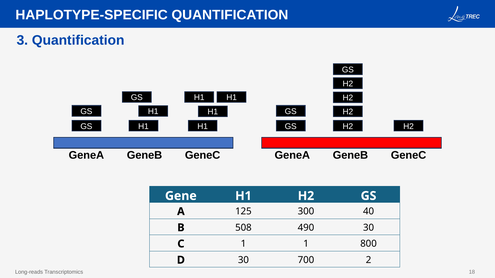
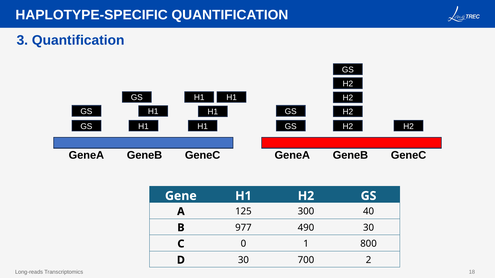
508: 508 -> 977
C 1: 1 -> 0
